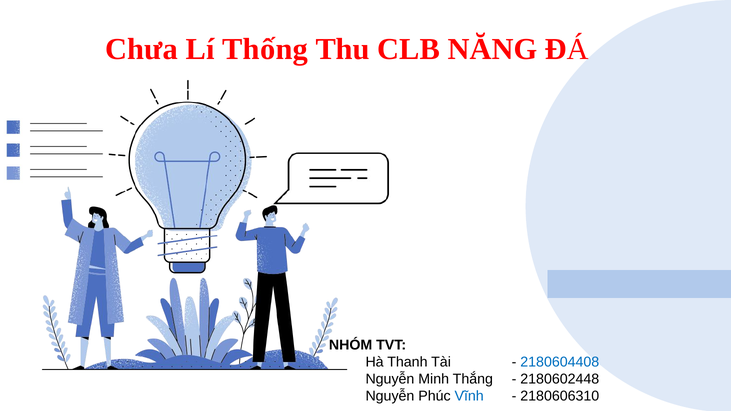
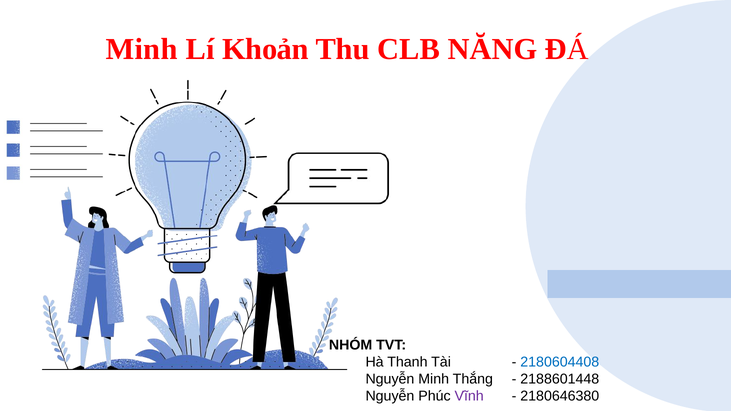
Chưa at (142, 49): Chưa -> Minh
Thống: Thống -> Khoản
2180602448: 2180602448 -> 2188601448
Vĩnh colour: blue -> purple
2180606310: 2180606310 -> 2180646380
